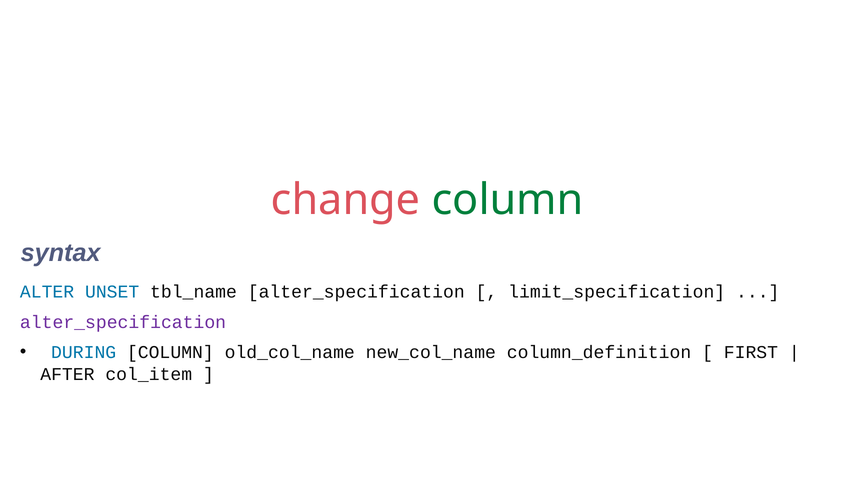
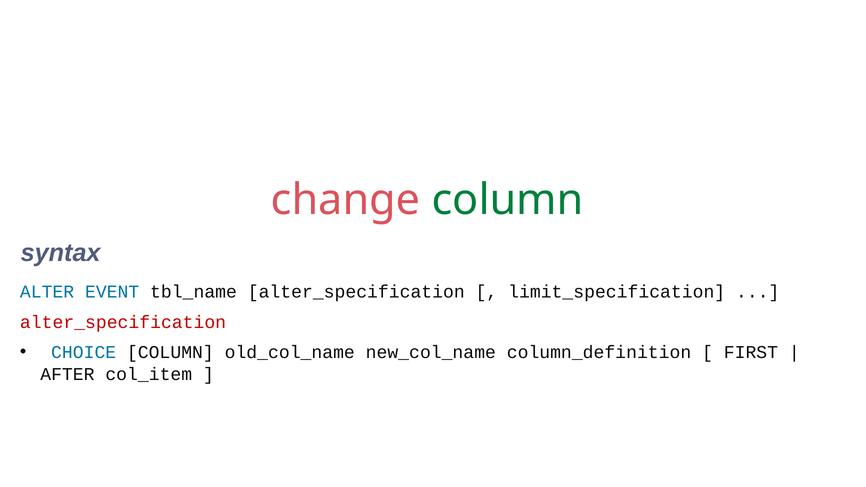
UNSET: UNSET -> EVENT
alter_specification at (123, 322) colour: purple -> red
DURING: DURING -> CHOICE
